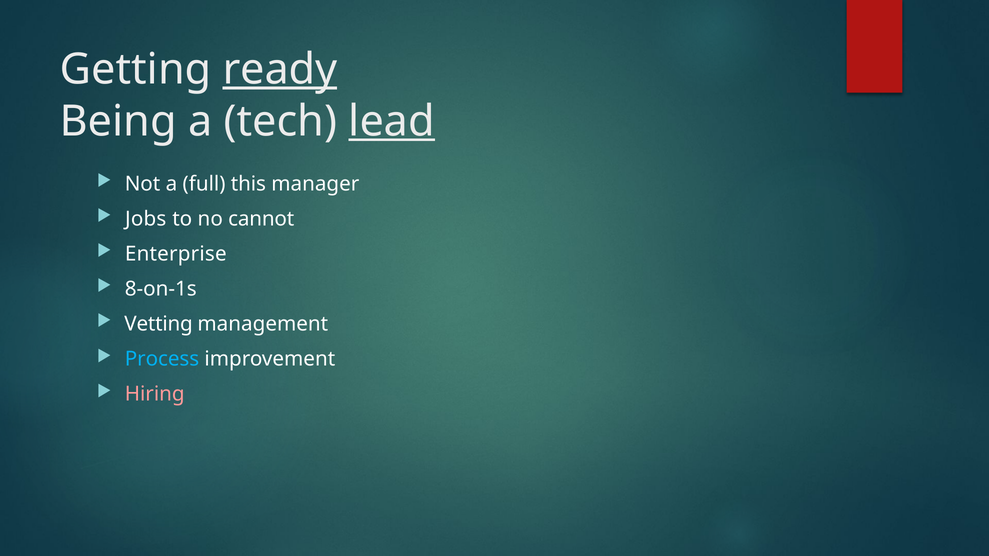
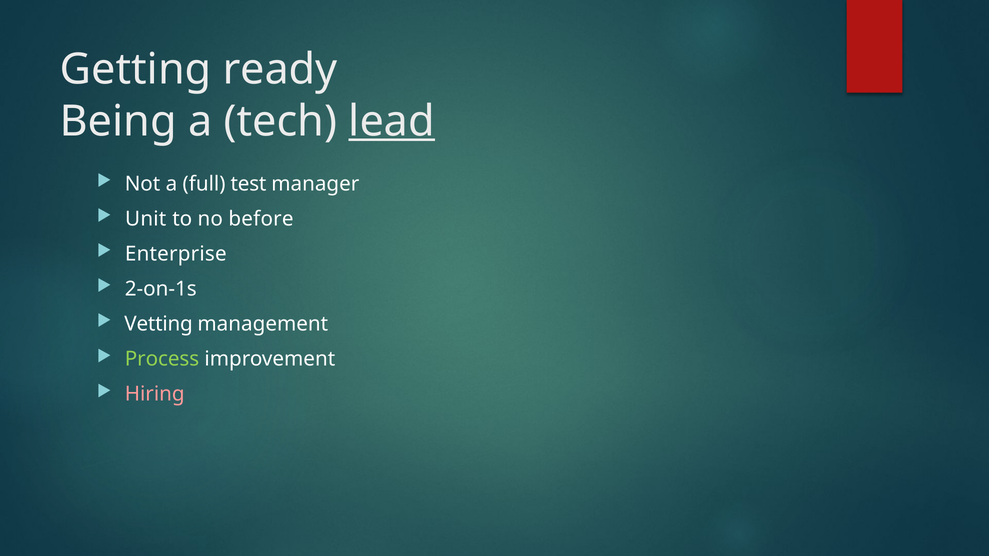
ready underline: present -> none
this: this -> test
Jobs: Jobs -> Unit
cannot: cannot -> before
8-on-1s: 8-on-1s -> 2-on-1s
Process colour: light blue -> light green
